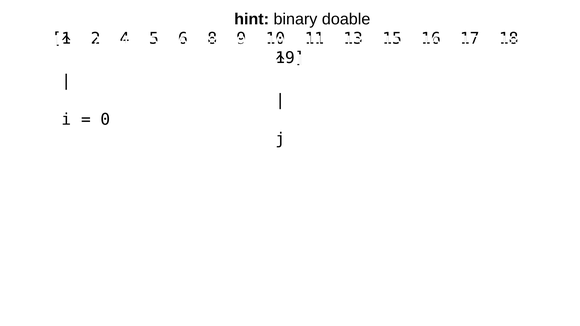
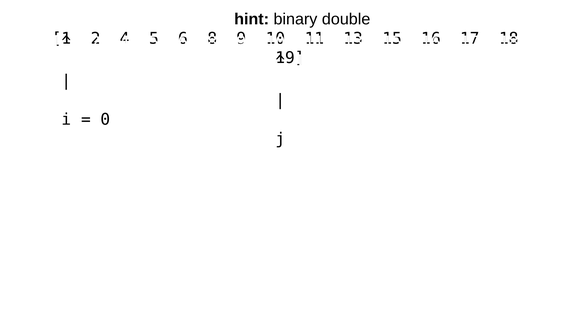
doable: doable -> double
